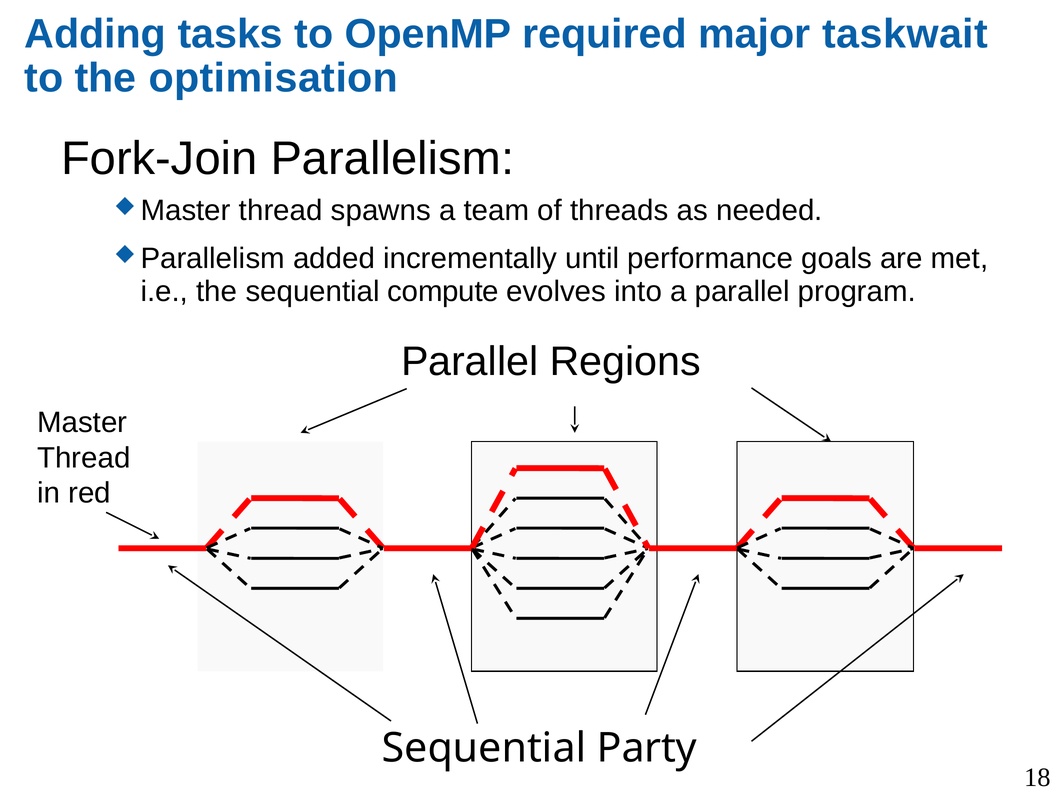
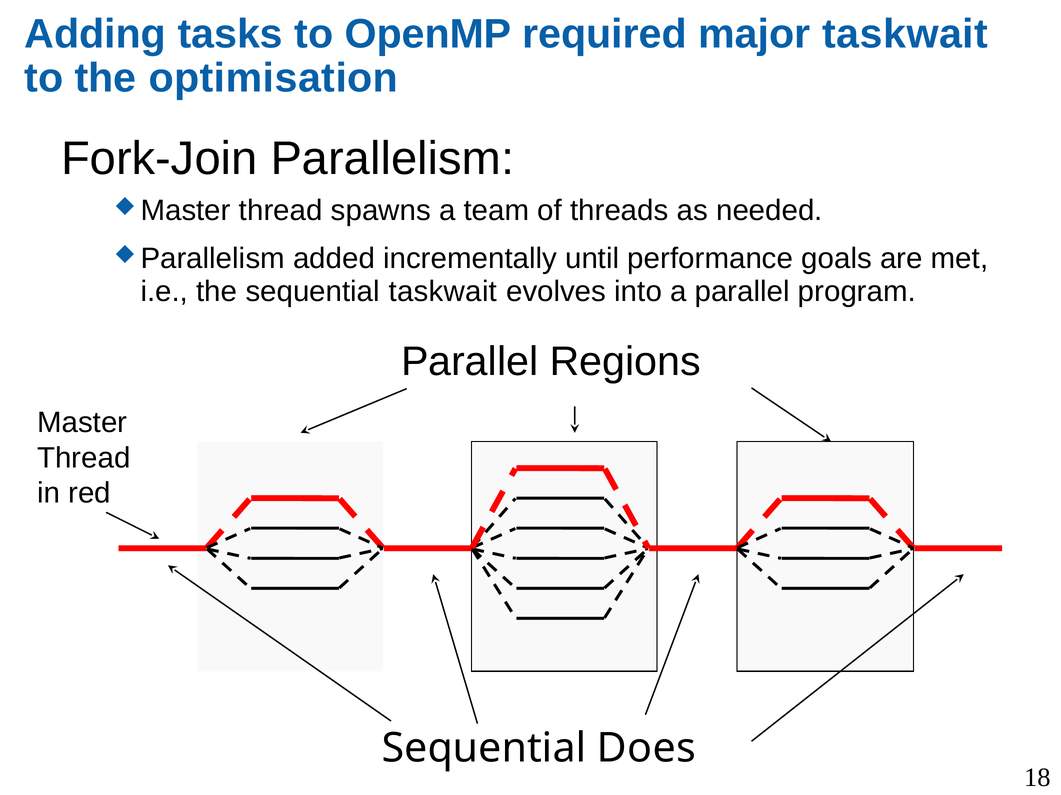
sequential compute: compute -> taskwait
Party: Party -> Does
